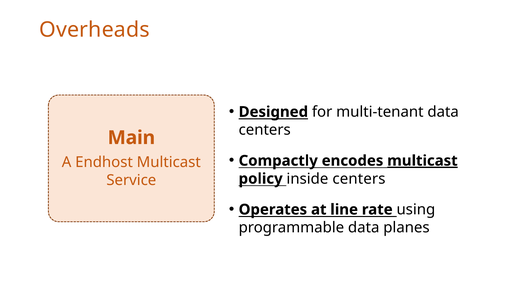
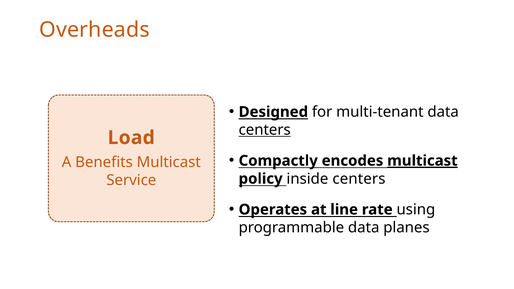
centers at (265, 130) underline: none -> present
Main: Main -> Load
Endhost: Endhost -> Benefits
